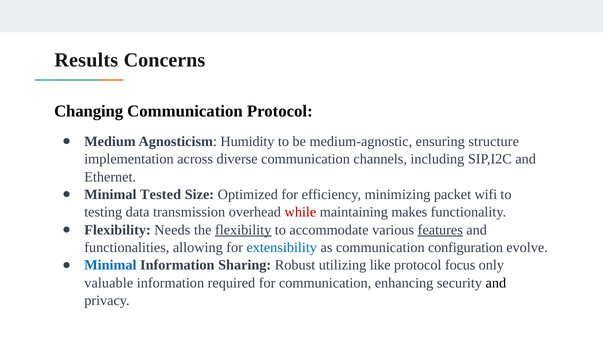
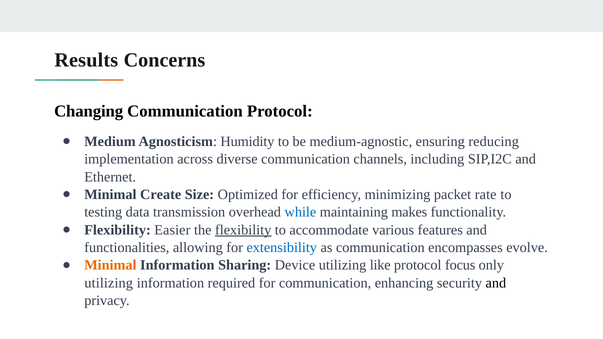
structure: structure -> reducing
Tested: Tested -> Create
wifi: wifi -> rate
while colour: red -> blue
Needs: Needs -> Easier
features underline: present -> none
configuration: configuration -> encompasses
Minimal at (110, 265) colour: blue -> orange
Robust: Robust -> Device
valuable at (109, 283): valuable -> utilizing
